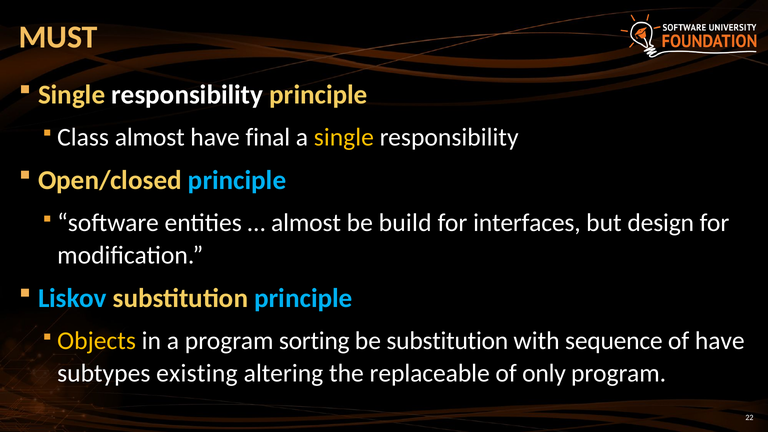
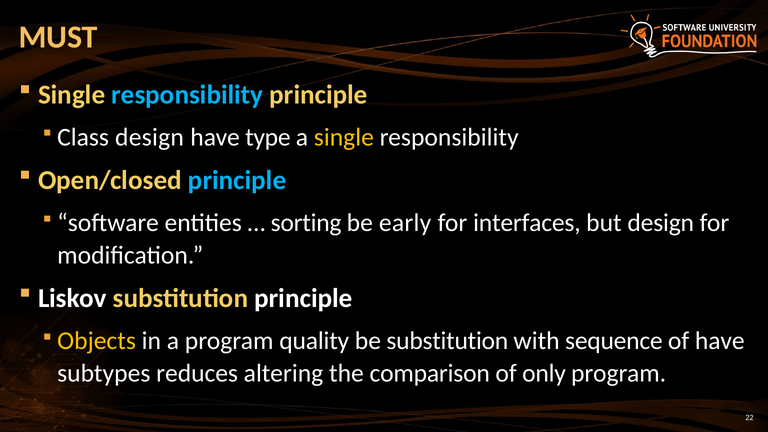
responsibility at (187, 95) colour: white -> light blue
Class almost: almost -> design
final: final -> type
almost at (306, 223): almost -> sorting
build: build -> early
Liskov colour: light blue -> white
principle at (303, 298) colour: light blue -> white
sorting: sorting -> quality
existing: existing -> reduces
replaceable: replaceable -> comparison
